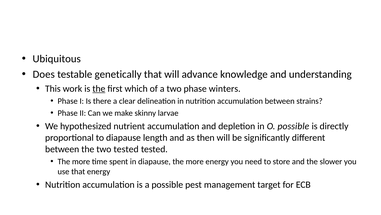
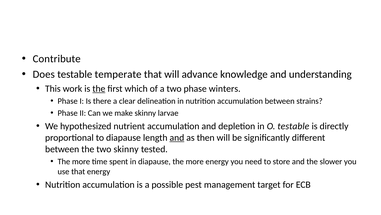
Ubiquitous: Ubiquitous -> Contribute
genetically: genetically -> temperate
O possible: possible -> testable
and at (177, 137) underline: none -> present
two tested: tested -> skinny
